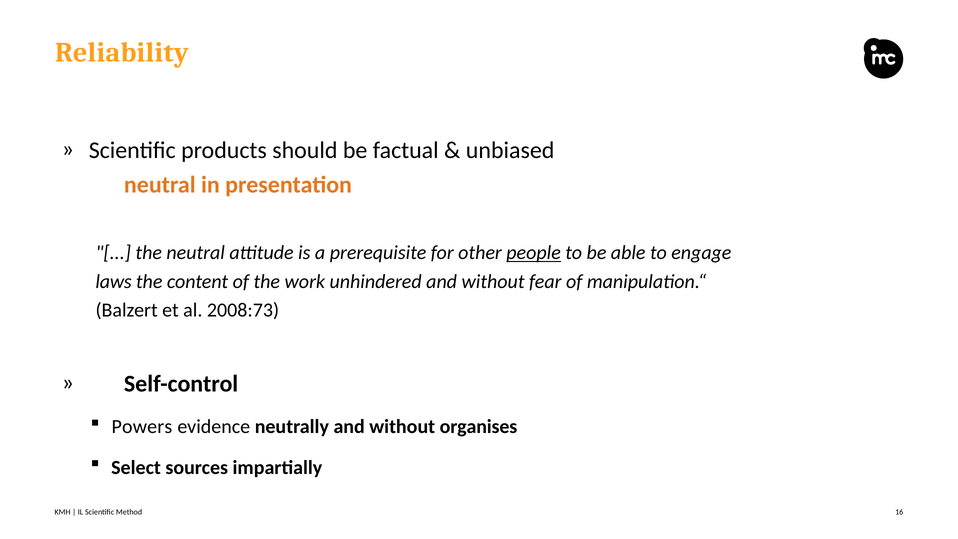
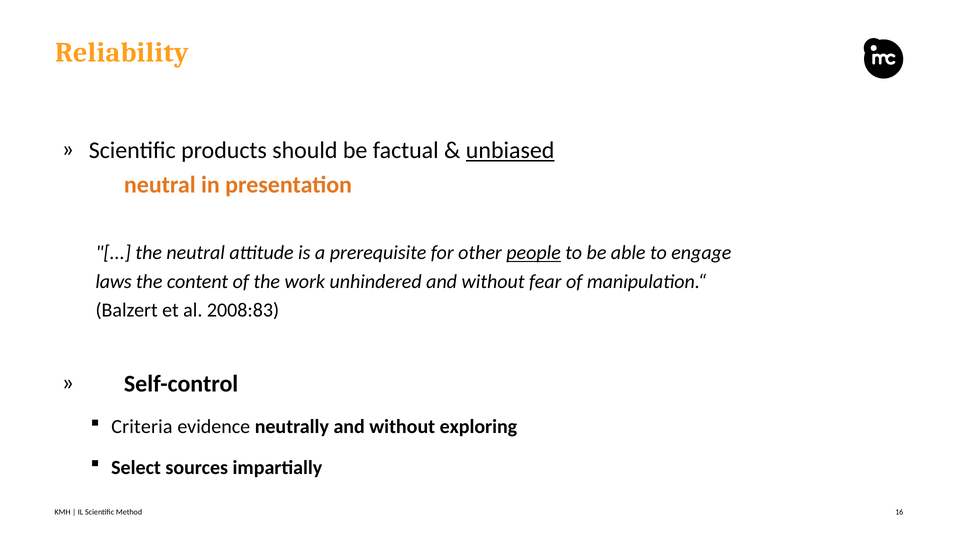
unbiased underline: none -> present
2008:73: 2008:73 -> 2008:83
Powers: Powers -> Criteria
organises: organises -> exploring
